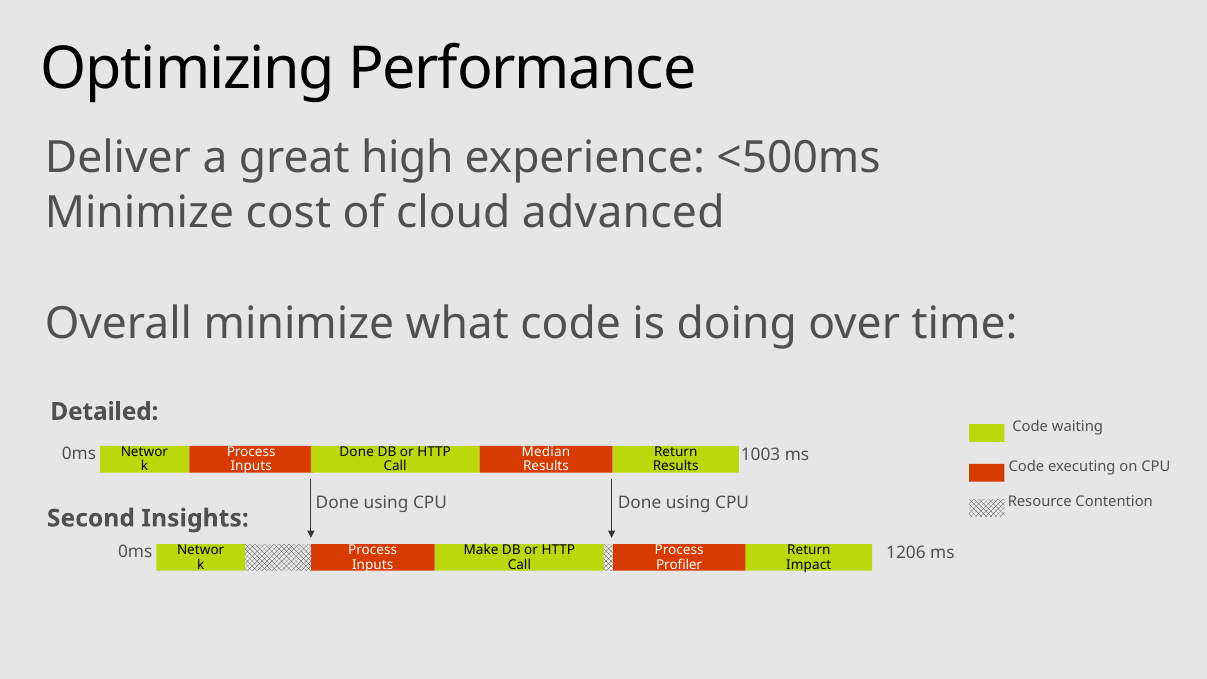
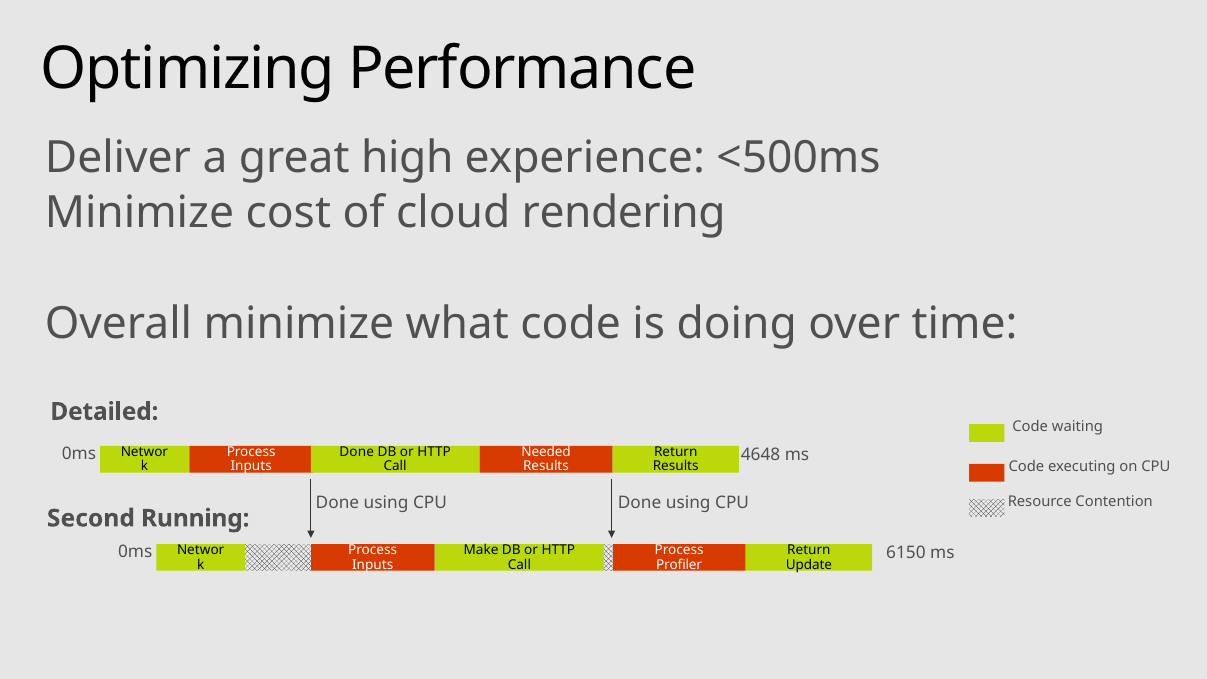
advanced: advanced -> rendering
Median: Median -> Needed
1003: 1003 -> 4648
Insights: Insights -> Running
1206: 1206 -> 6150
Impact: Impact -> Update
